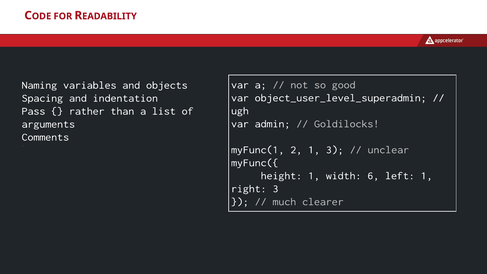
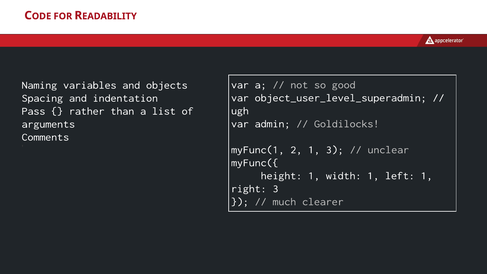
width 6: 6 -> 1
